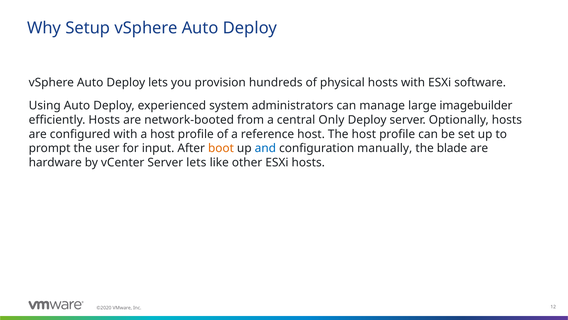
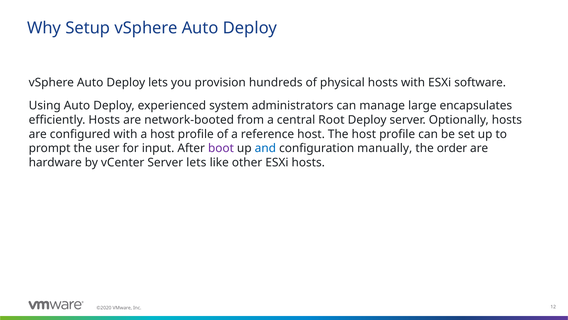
imagebuilder: imagebuilder -> encapsulates
Only: Only -> Root
boot colour: orange -> purple
blade: blade -> order
